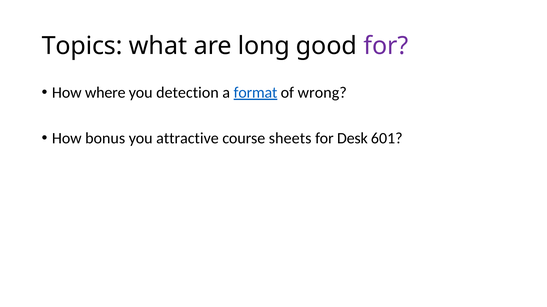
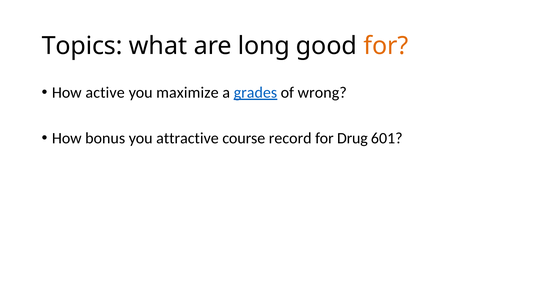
for at (386, 46) colour: purple -> orange
where: where -> active
detection: detection -> maximize
format: format -> grades
sheets: sheets -> record
Desk: Desk -> Drug
